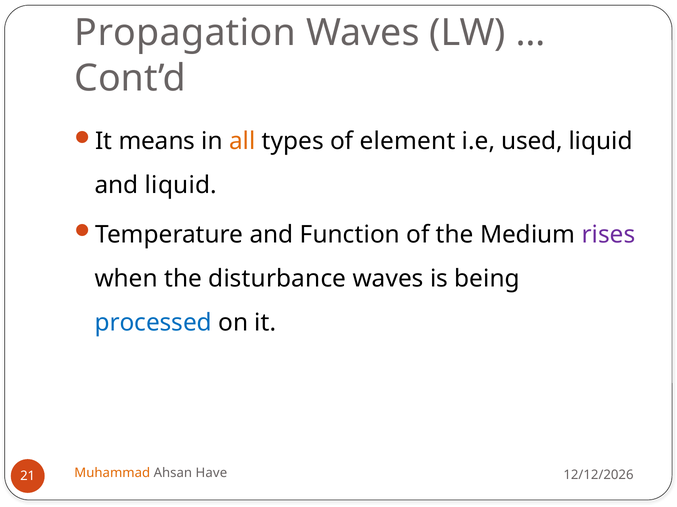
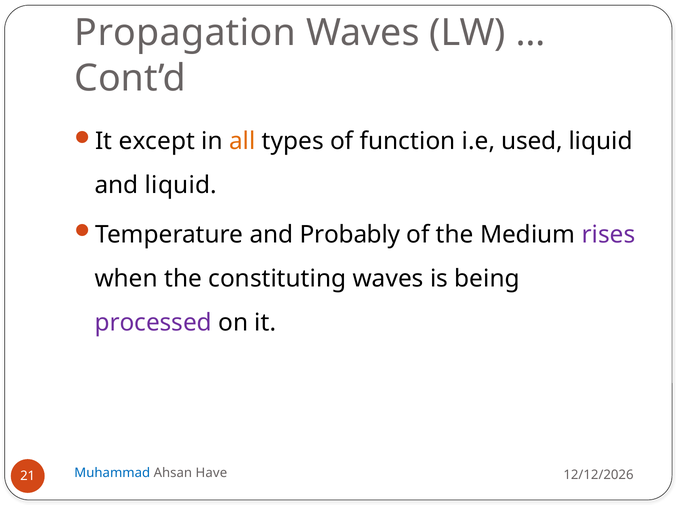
means: means -> except
element: element -> function
Function: Function -> Probably
disturbance: disturbance -> constituting
processed colour: blue -> purple
Muhammad colour: orange -> blue
